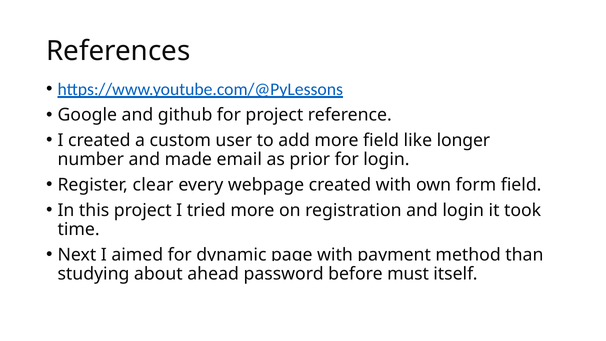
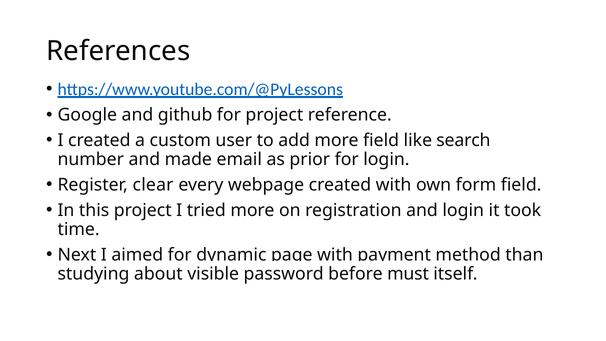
longer: longer -> search
ahead: ahead -> visible
